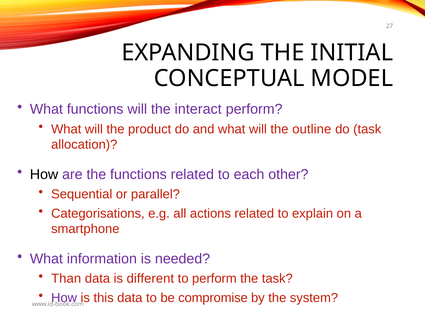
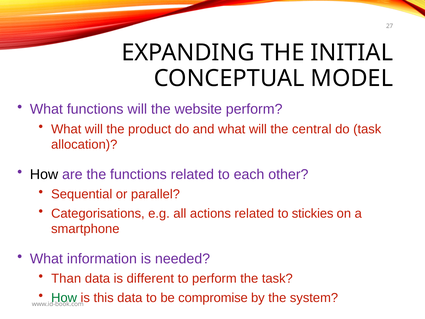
interact: interact -> website
outline: outline -> central
explain: explain -> stickies
How at (64, 298) colour: purple -> green
